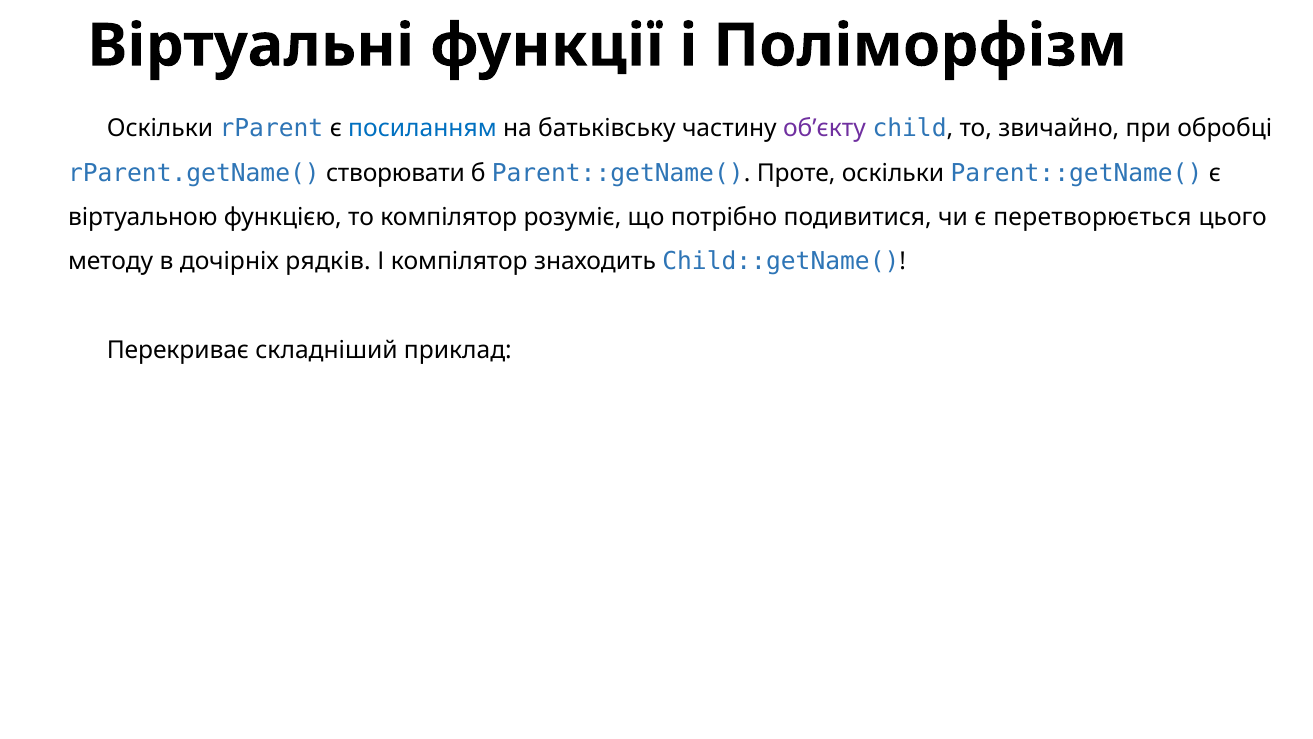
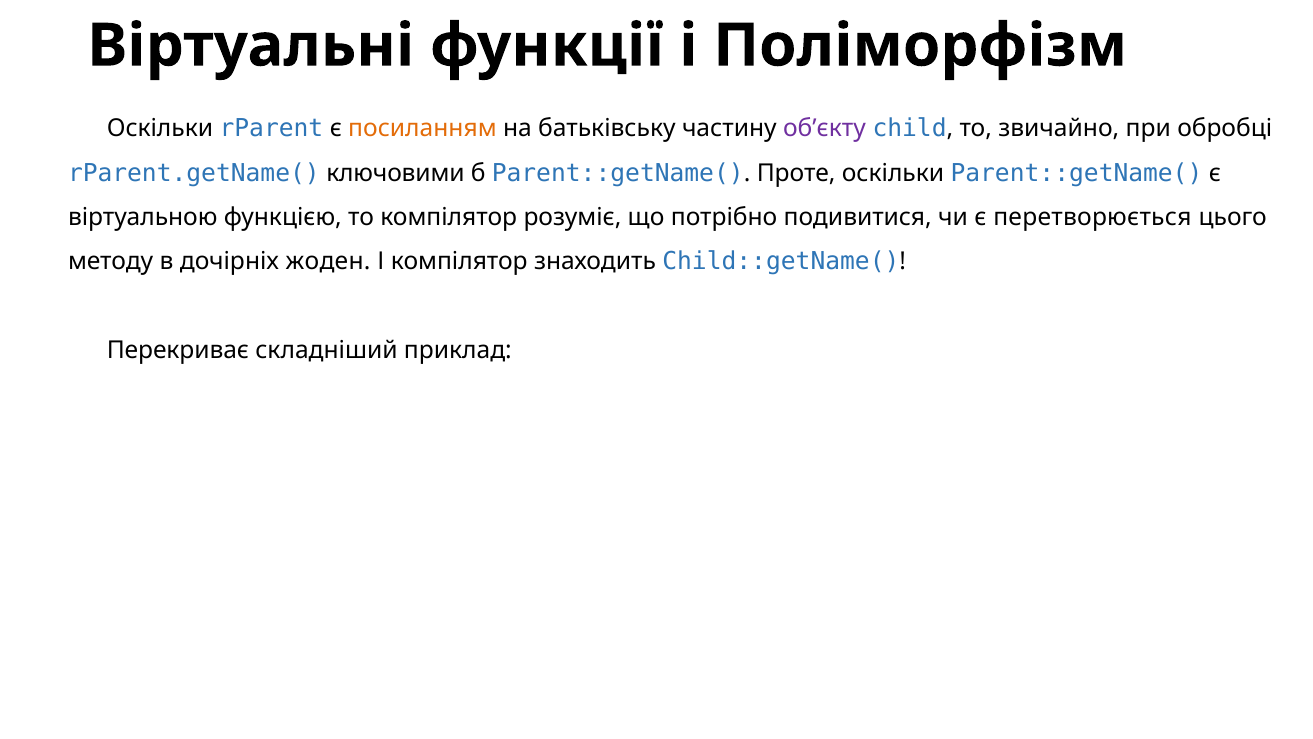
посиланням colour: blue -> orange
створювати: створювати -> ключовими
рядків: рядків -> жоден
